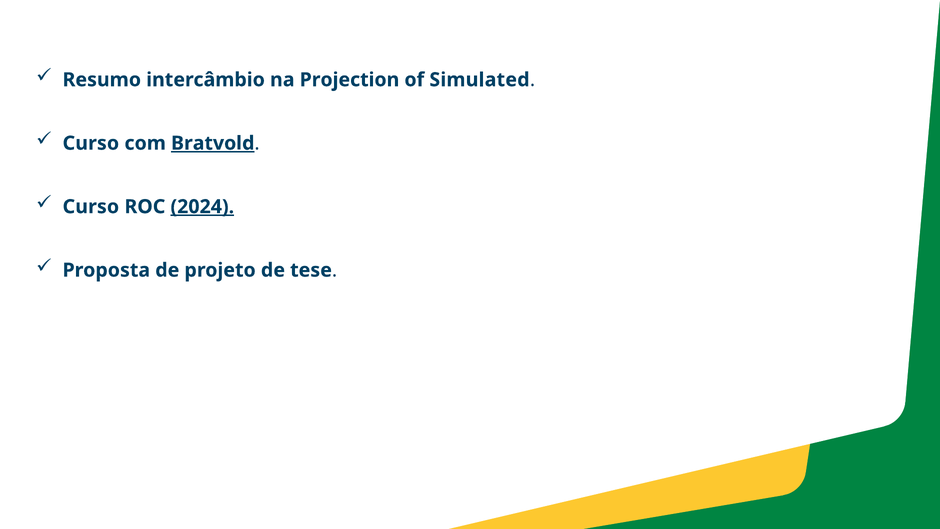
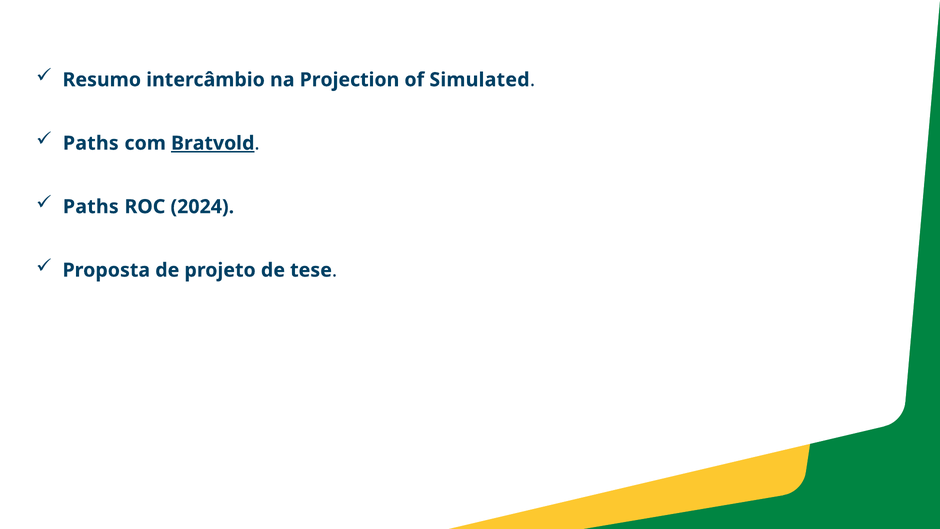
Curso at (91, 143): Curso -> Paths
Curso at (91, 207): Curso -> Paths
2024 underline: present -> none
